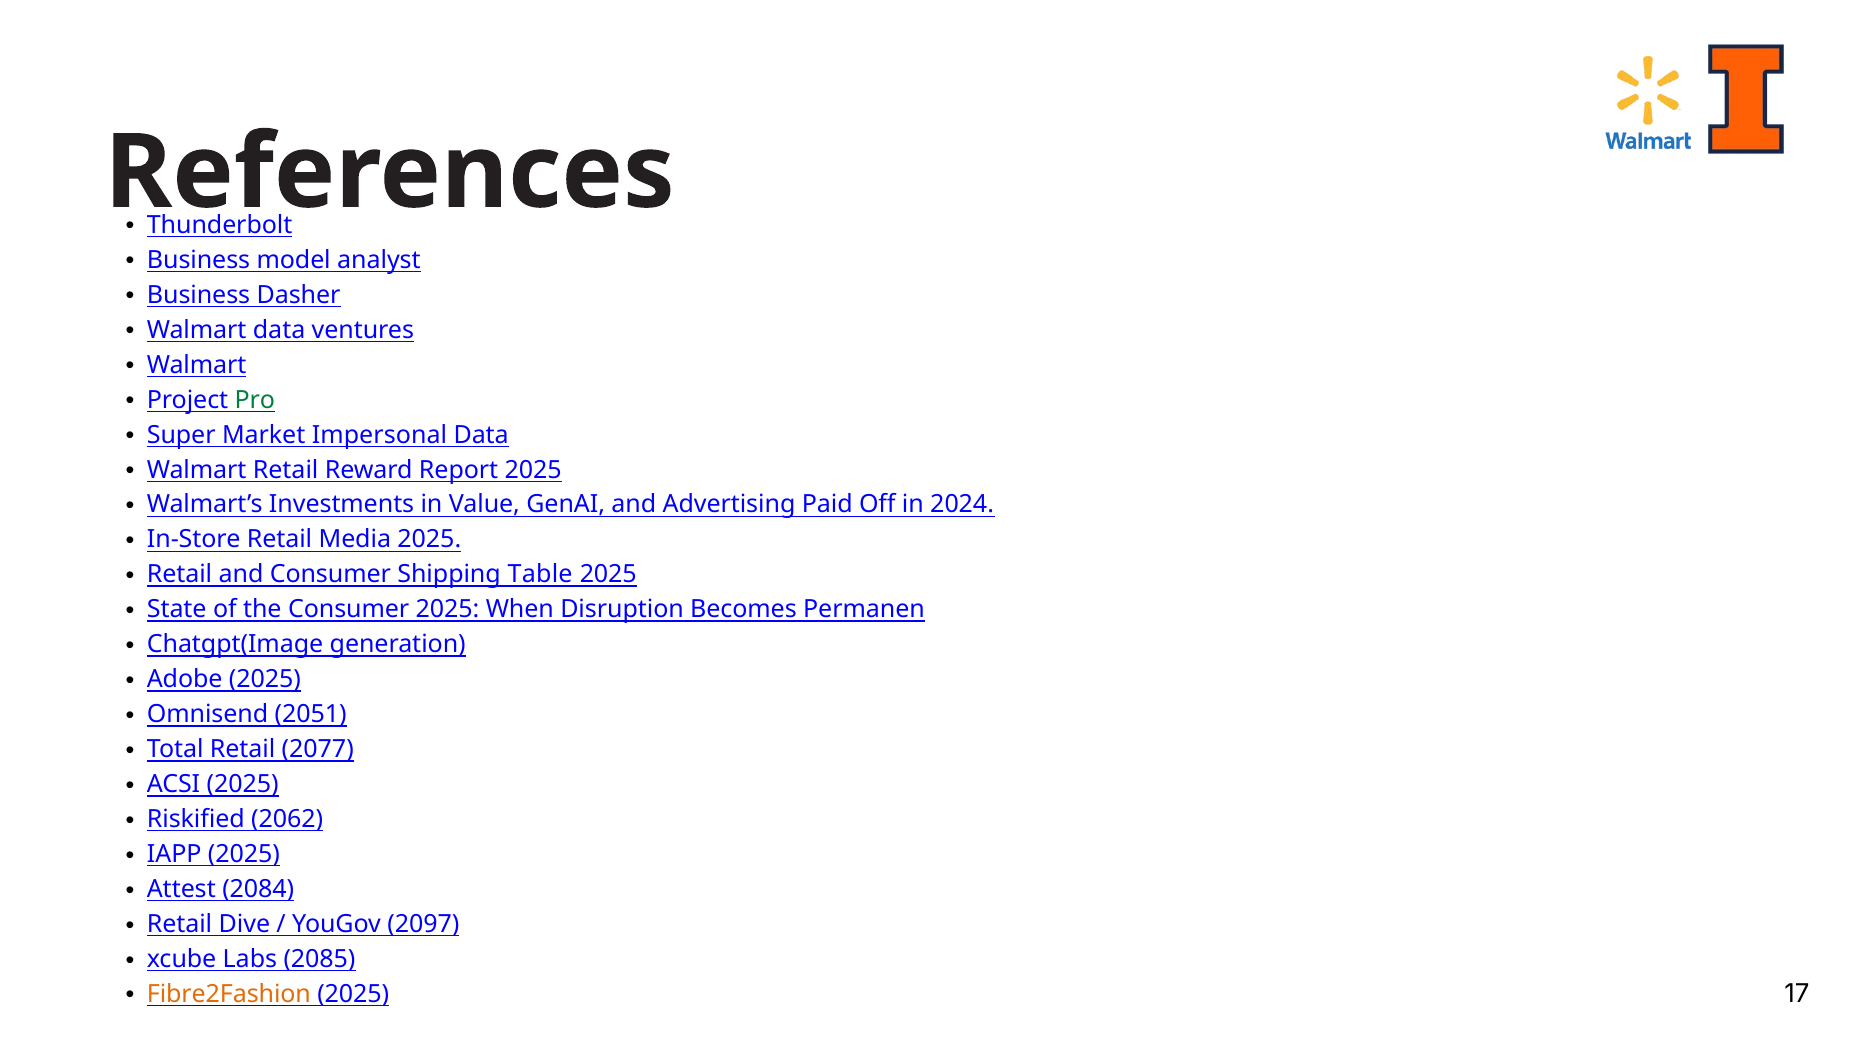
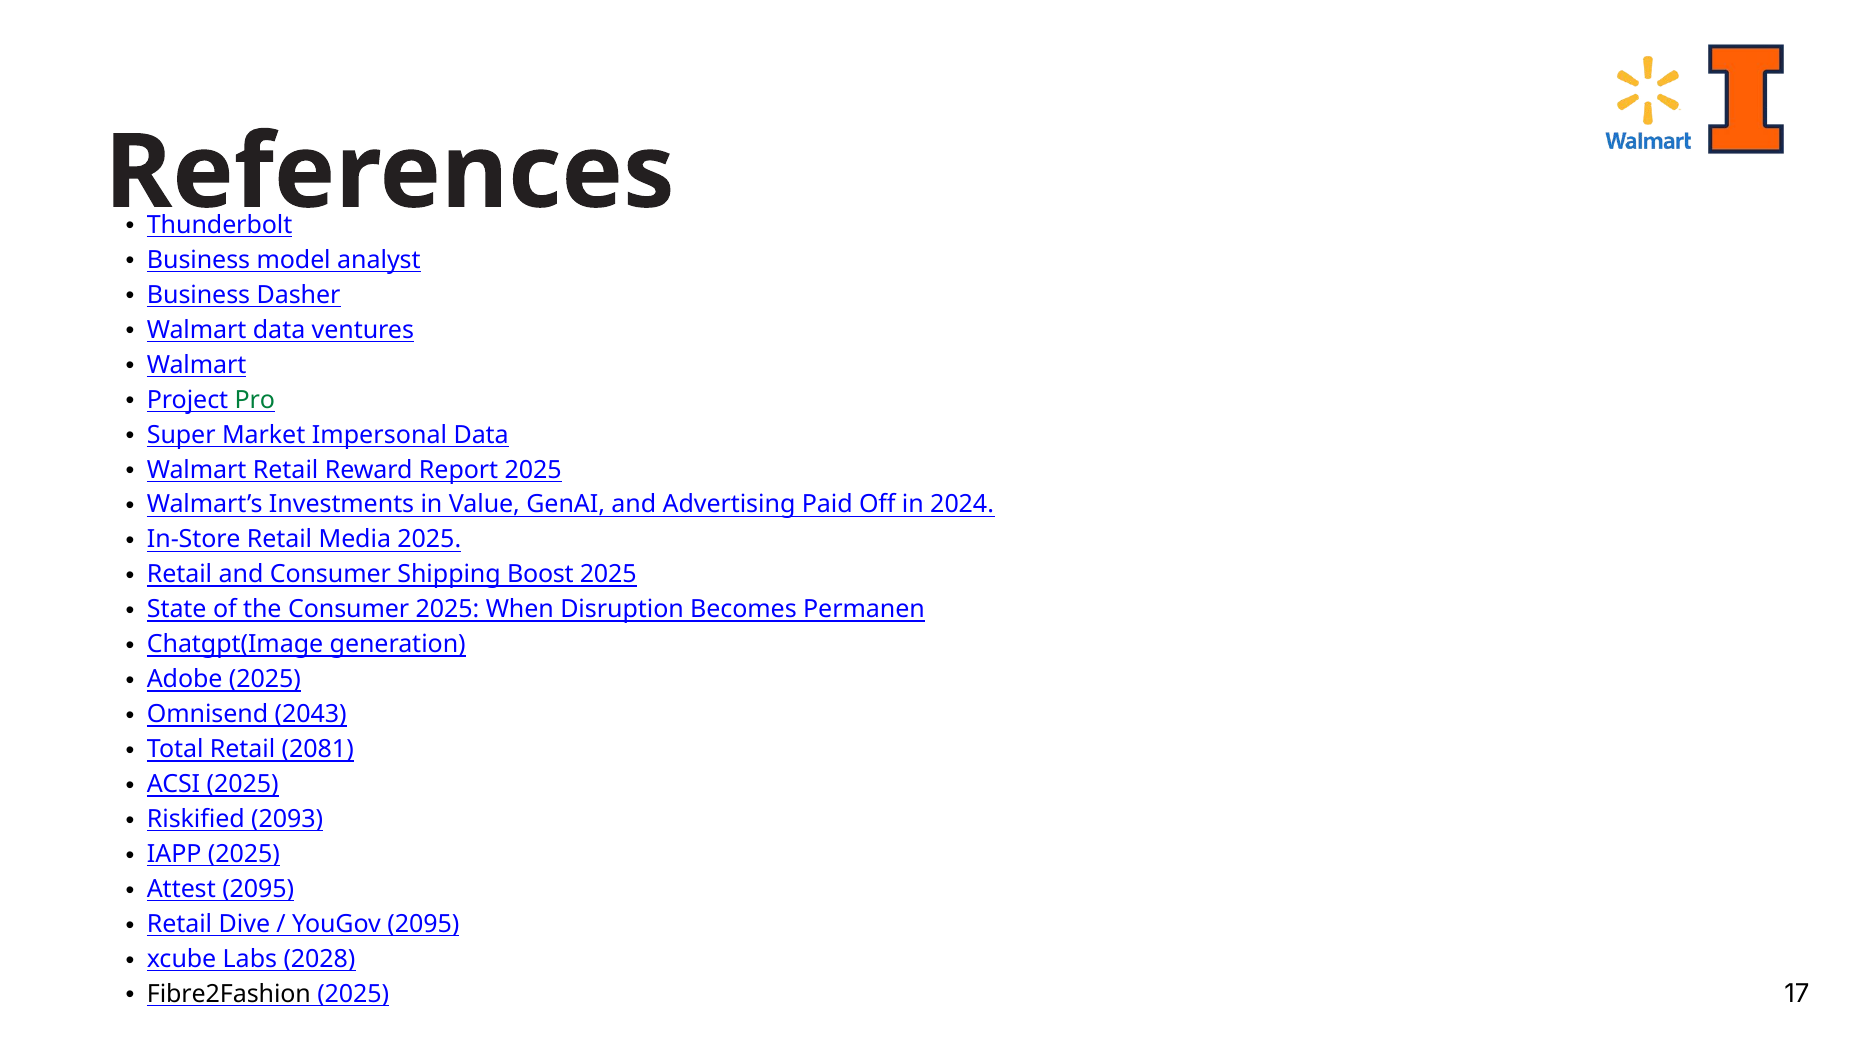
Table: Table -> Boost
2051: 2051 -> 2043
2077: 2077 -> 2081
2062: 2062 -> 2093
Attest 2084: 2084 -> 2095
YouGov 2097: 2097 -> 2095
2085: 2085 -> 2028
Fibre2Fashion colour: orange -> black
